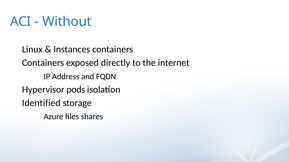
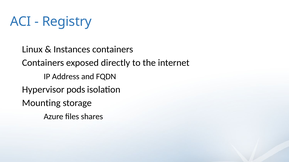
Without: Without -> Registry
Identified: Identified -> Mounting
